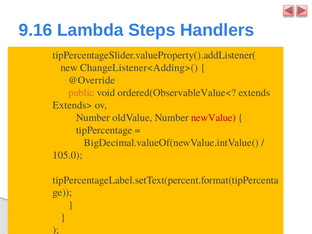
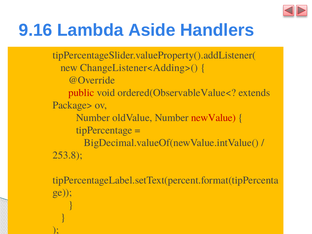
Steps: Steps -> Aside
public colour: orange -> red
Extends>: Extends> -> Package>
105.0: 105.0 -> 253.8
